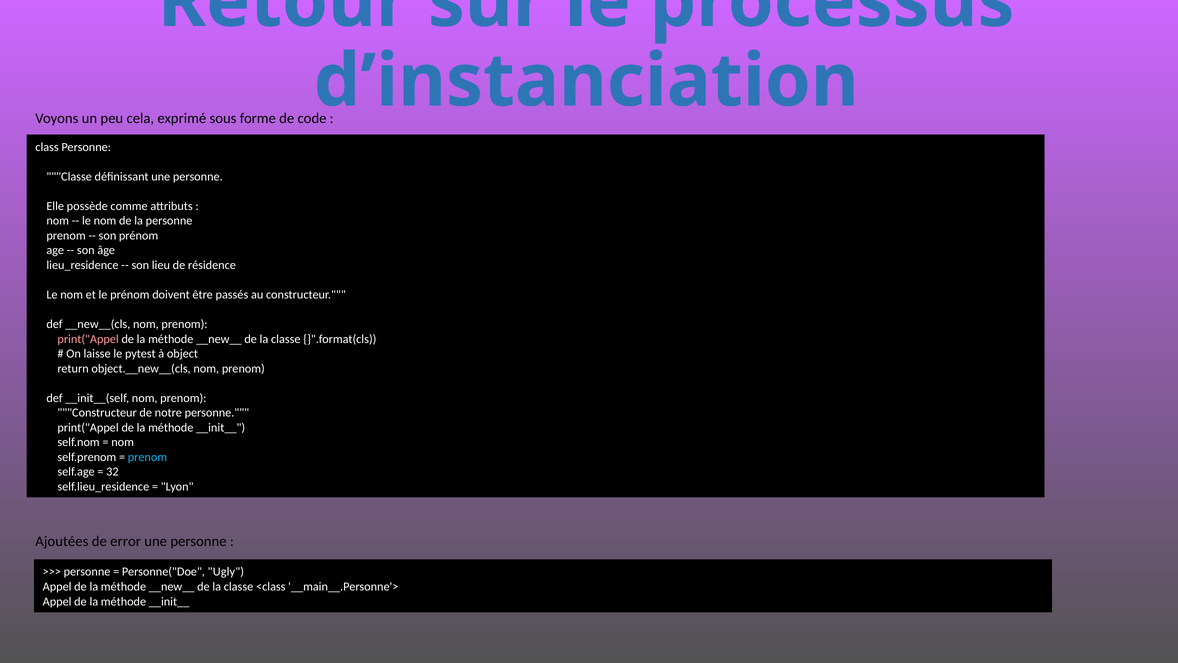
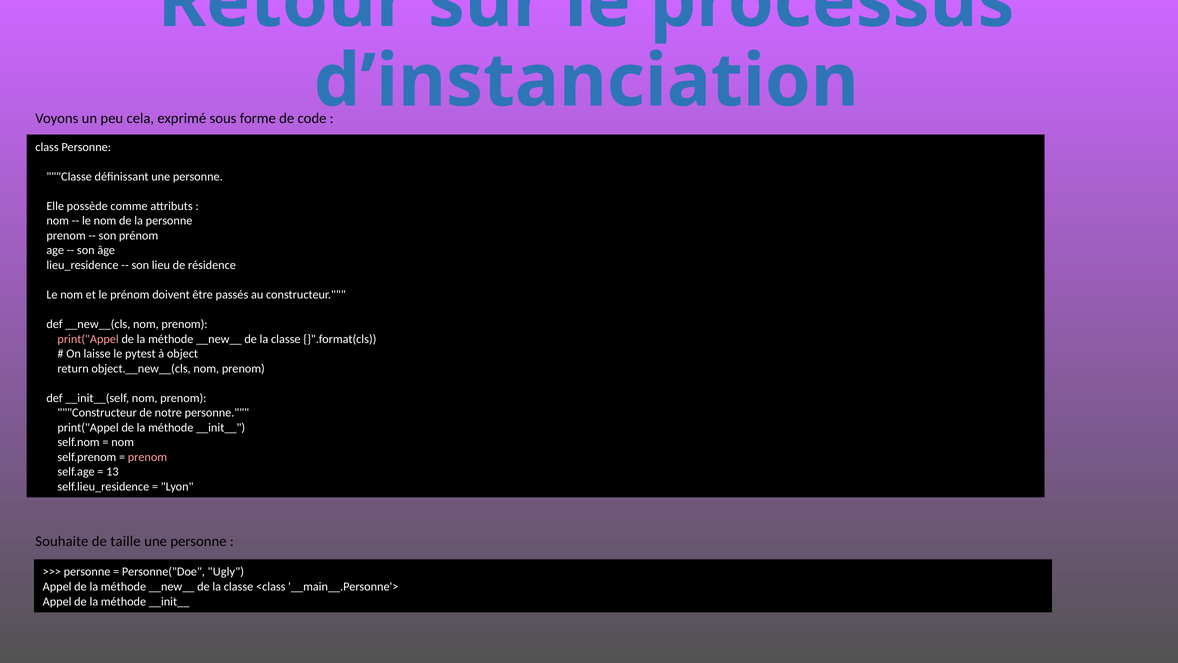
prenom at (147, 457) colour: light blue -> pink
32: 32 -> 13
Ajoutées: Ajoutées -> Souhaite
error: error -> taille
